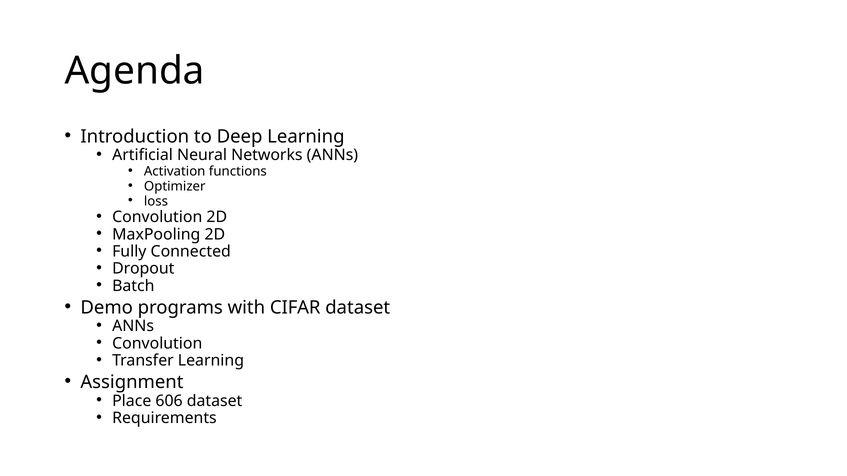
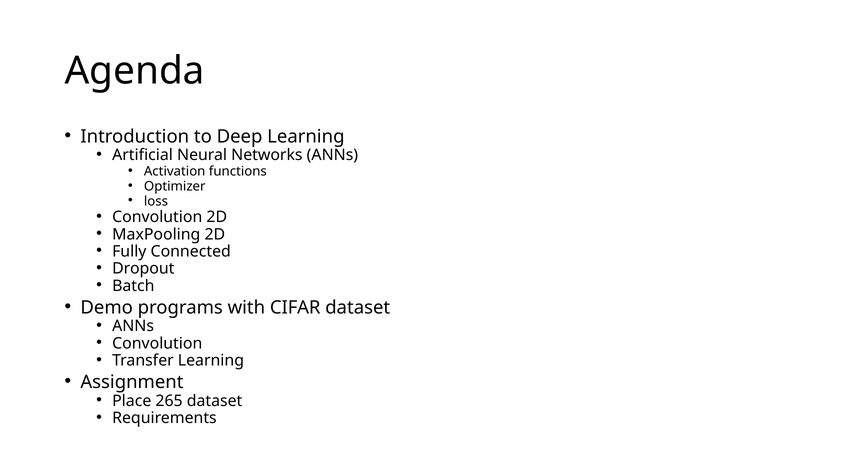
606: 606 -> 265
